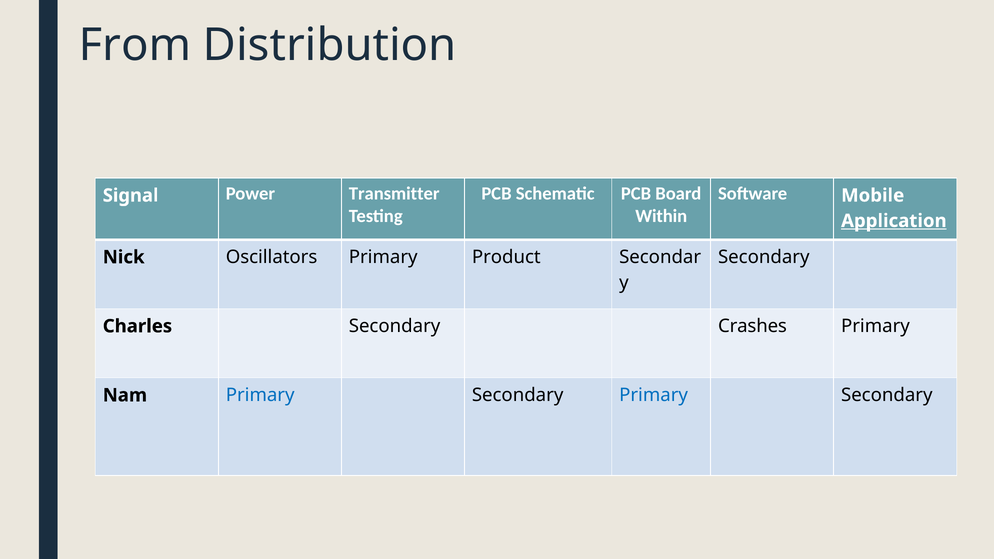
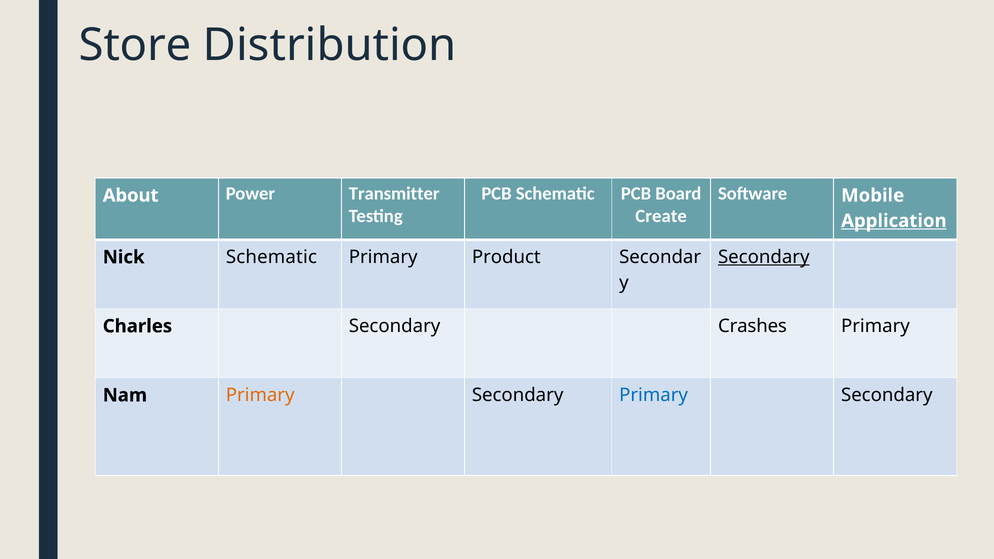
From: From -> Store
Signal: Signal -> About
Within: Within -> Create
Secondary at (764, 257) underline: none -> present
Nick Oscillators: Oscillators -> Schematic
Primary at (260, 395) colour: blue -> orange
